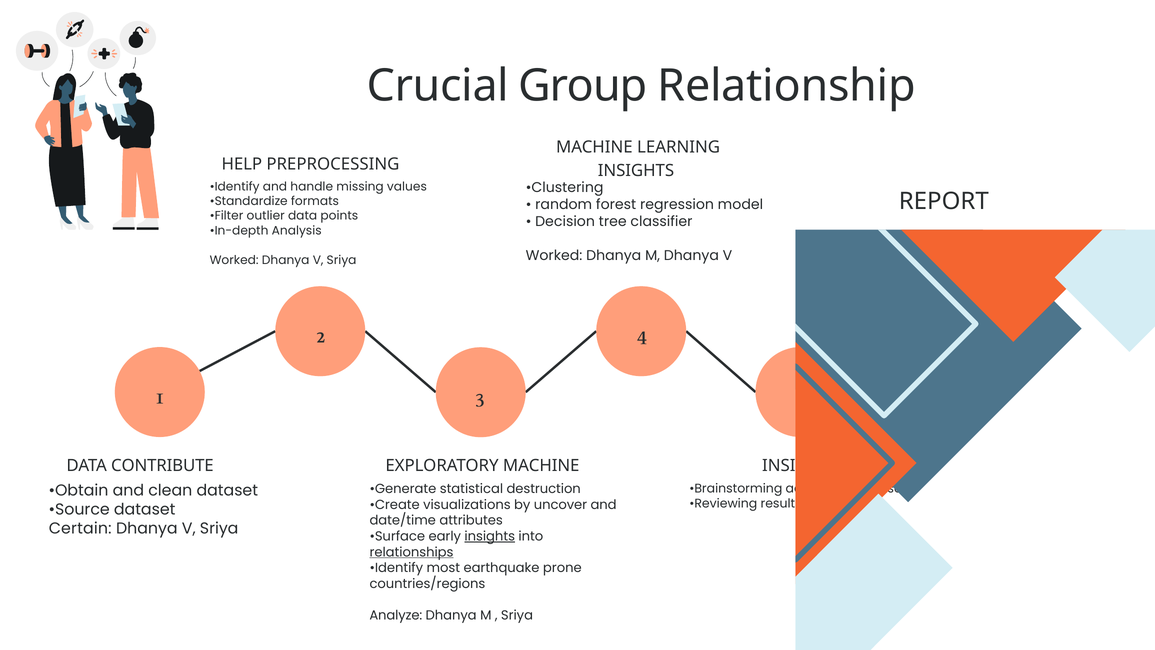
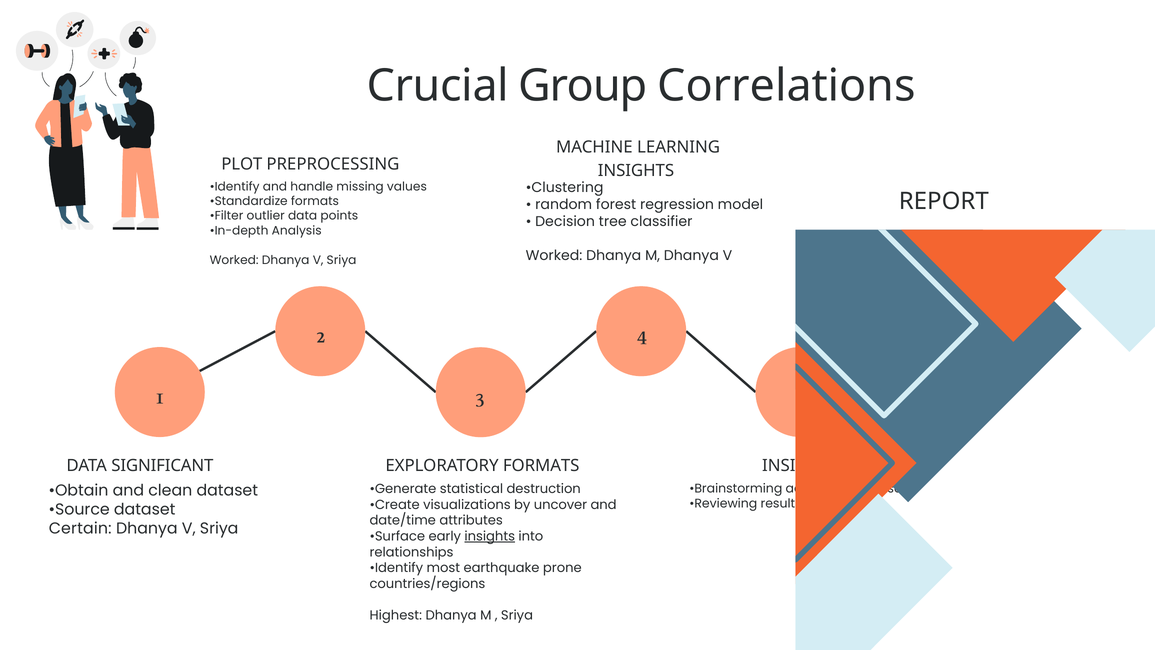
Relationship: Relationship -> Correlations
HELP: HELP -> PLOT
CONTRIBUTE: CONTRIBUTE -> SIGNIFICANT
EXPLORATORY MACHINE: MACHINE -> FORMATS
relationships underline: present -> none
Analyze: Analyze -> Highest
